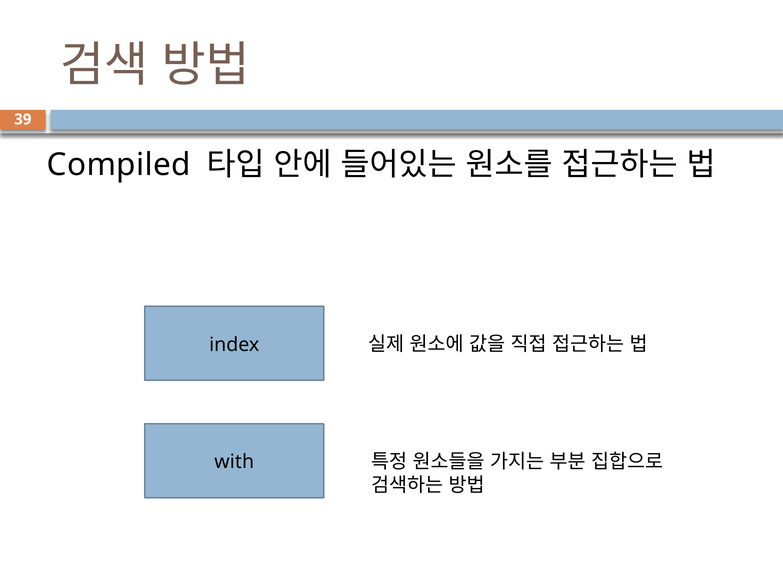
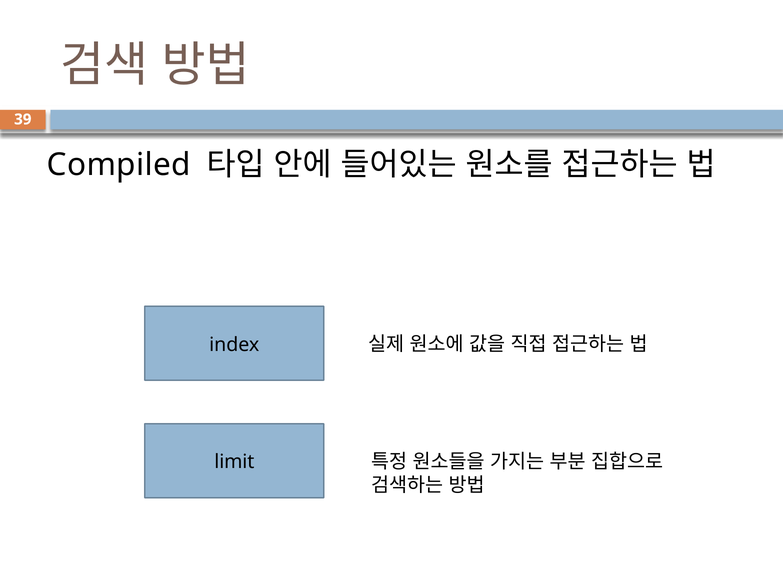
with: with -> limit
